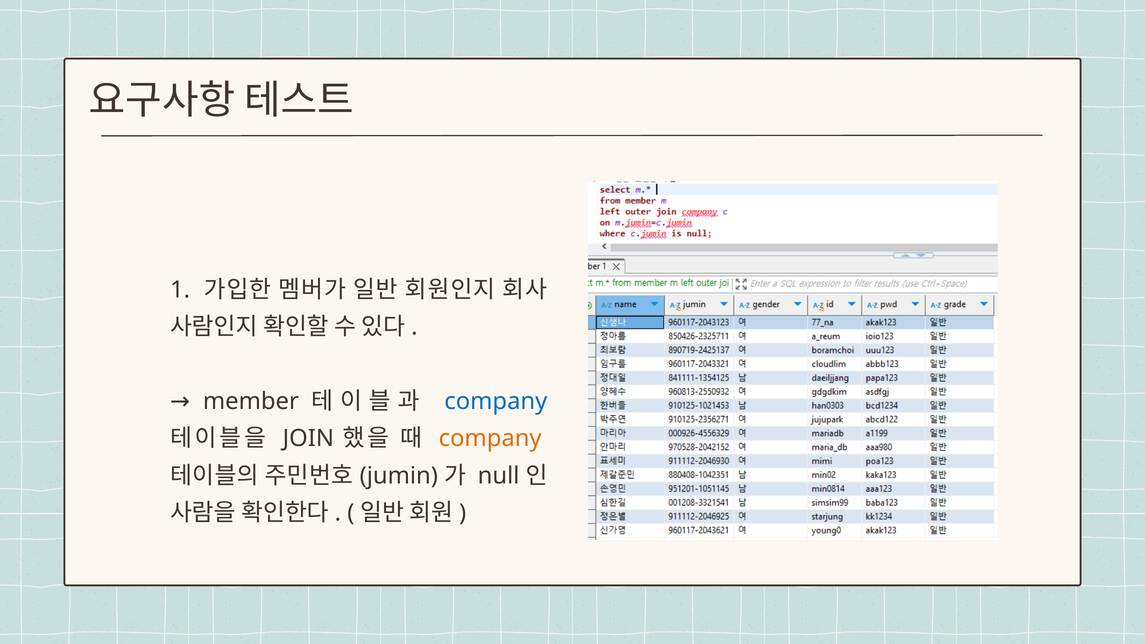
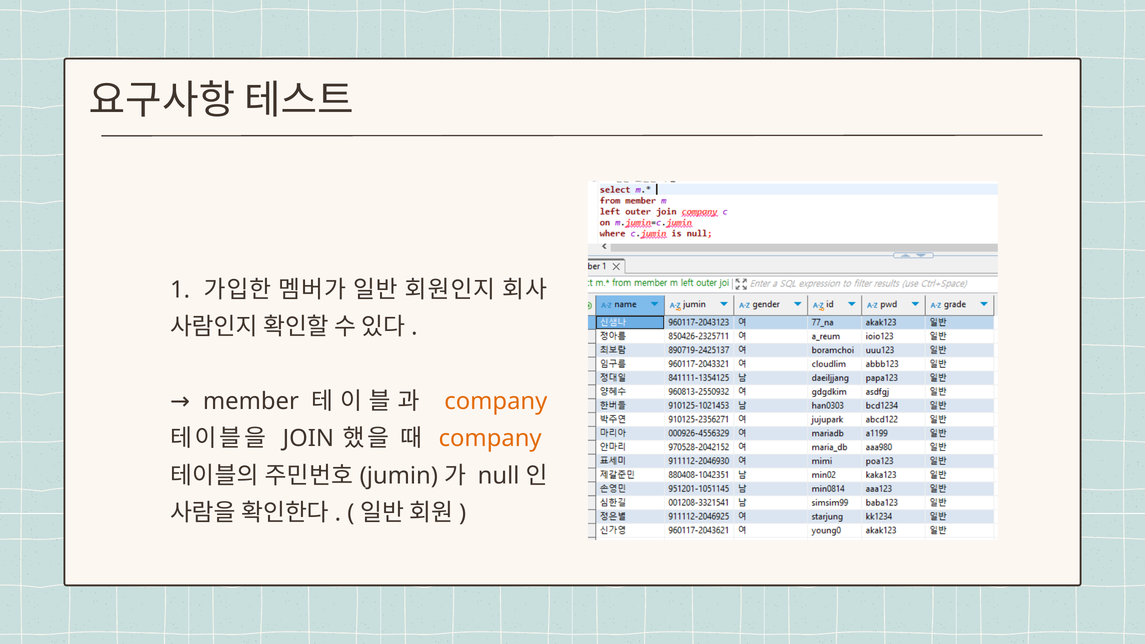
company at (496, 401) colour: blue -> orange
